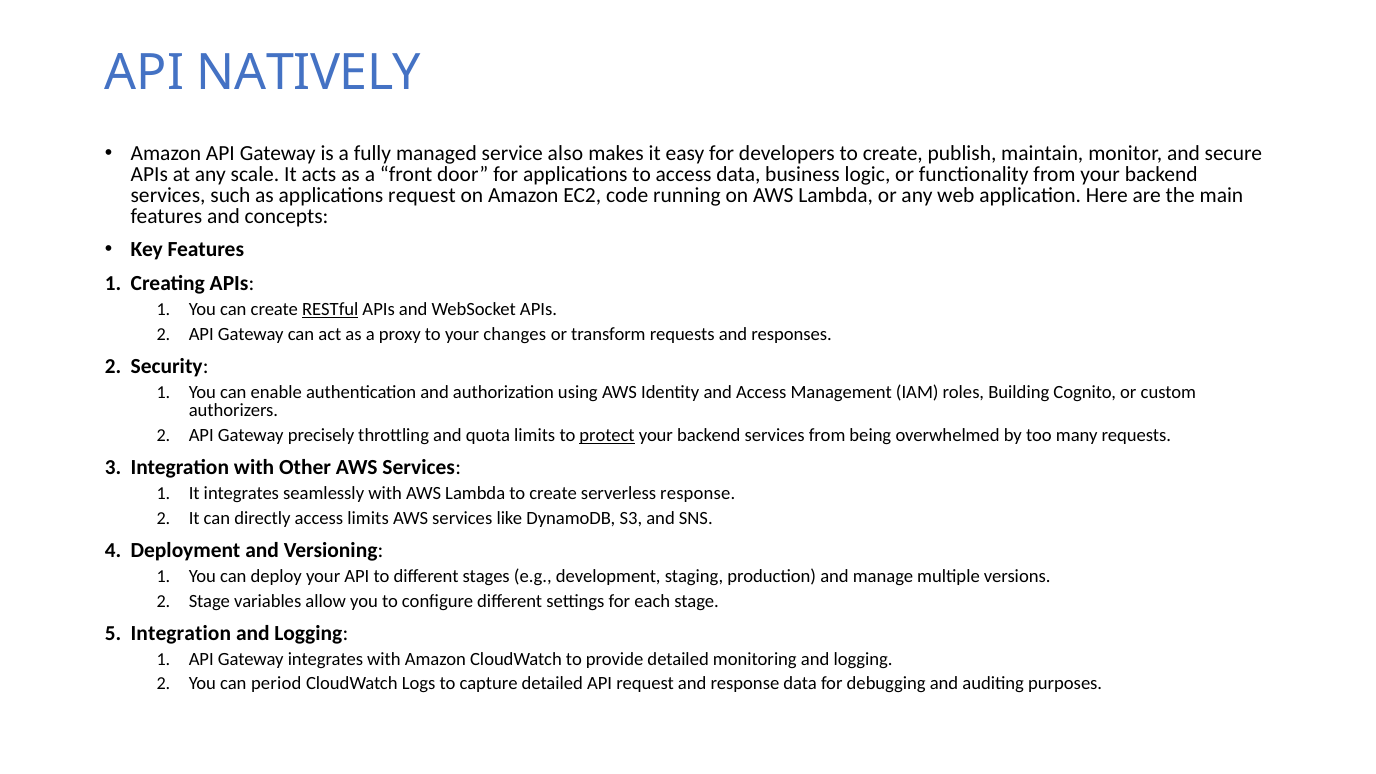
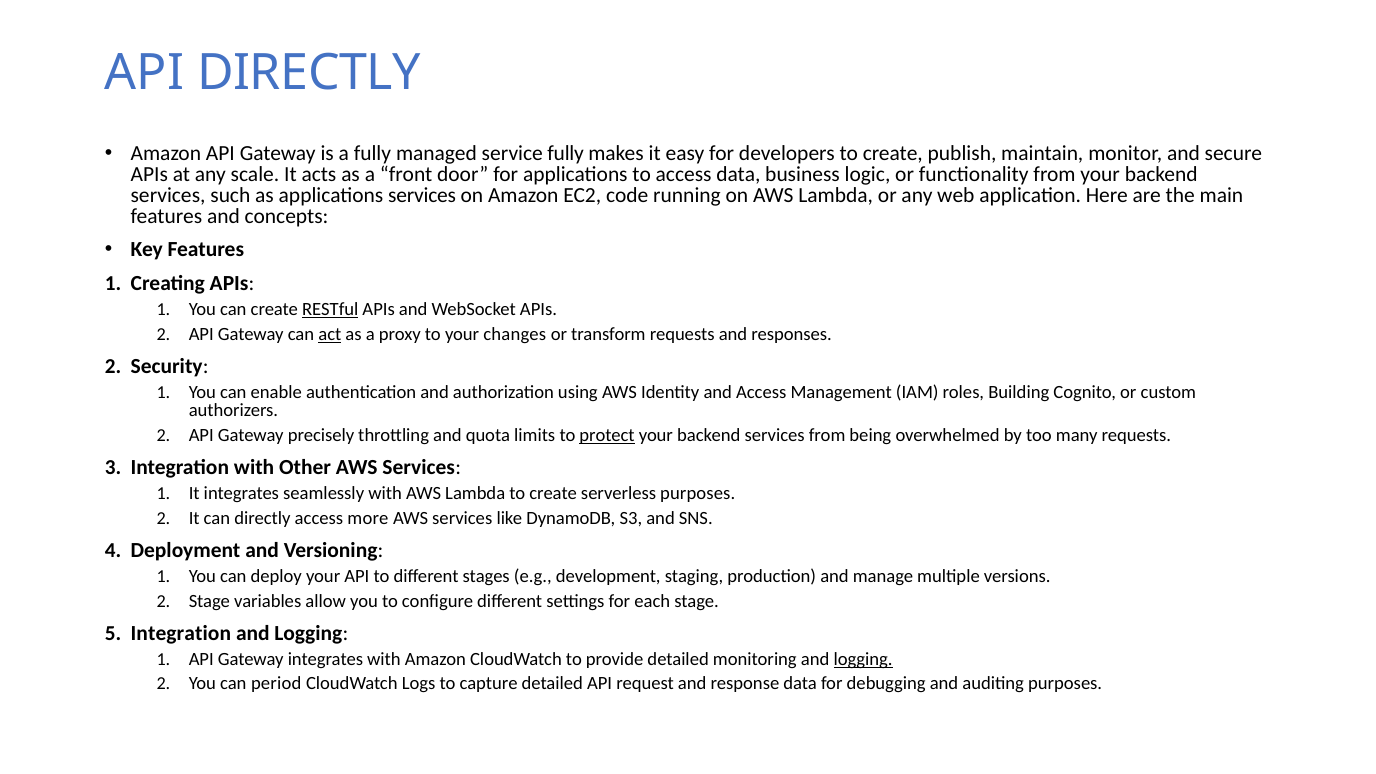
API NATIVELY: NATIVELY -> DIRECTLY
service also: also -> fully
applications request: request -> services
act underline: none -> present
serverless response: response -> purposes
access limits: limits -> more
logging at (863, 659) underline: none -> present
